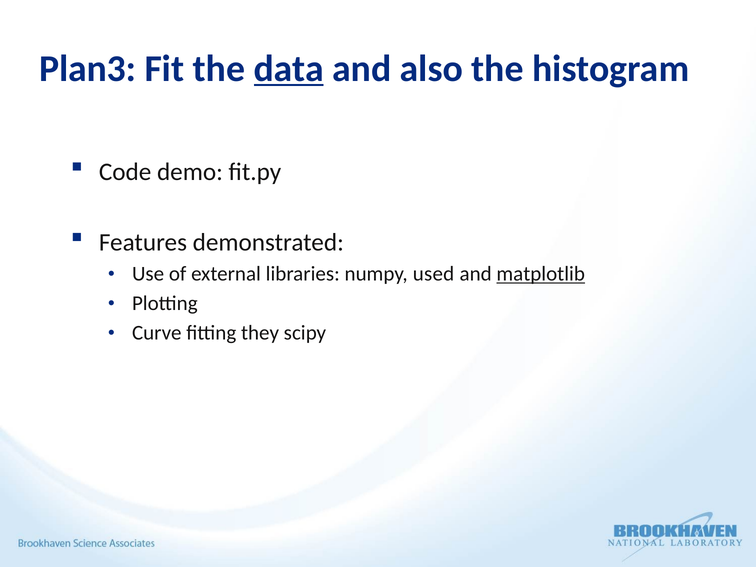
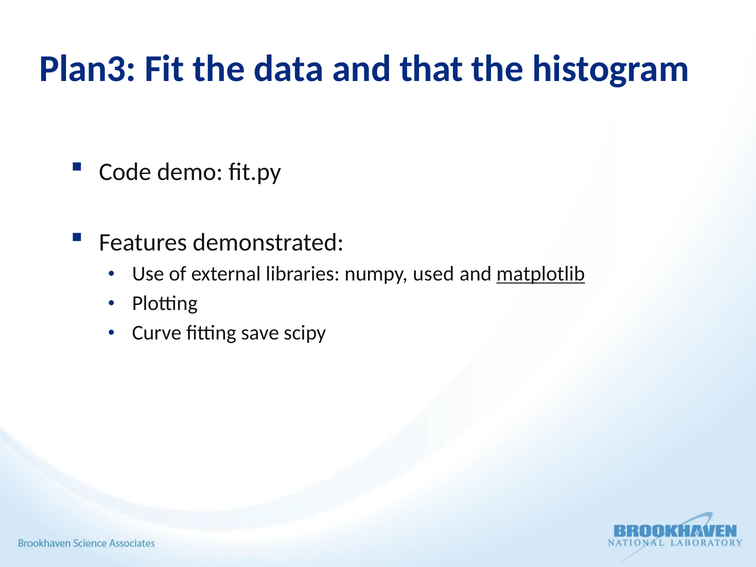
data underline: present -> none
also: also -> that
they: they -> save
